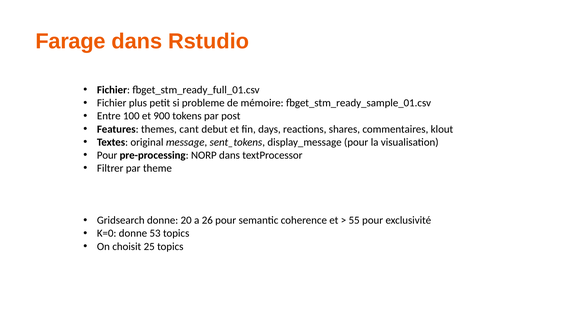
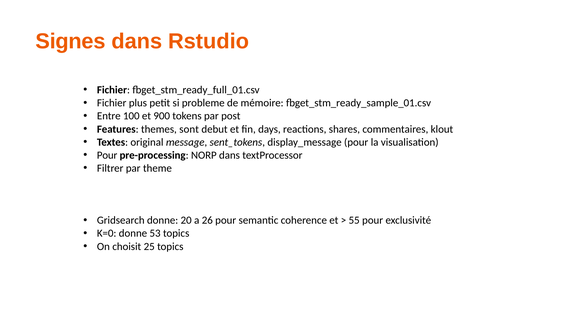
Farage: Farage -> Signes
cant: cant -> sont
